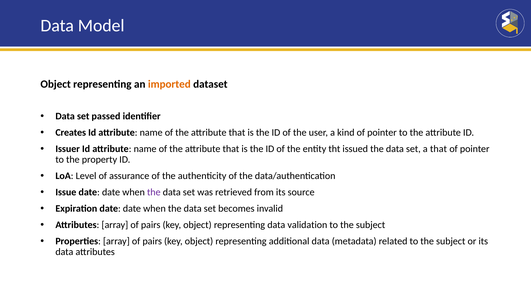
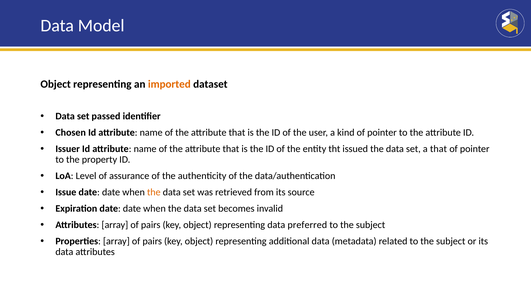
Creates: Creates -> Chosen
the at (154, 192) colour: purple -> orange
validation: validation -> preferred
